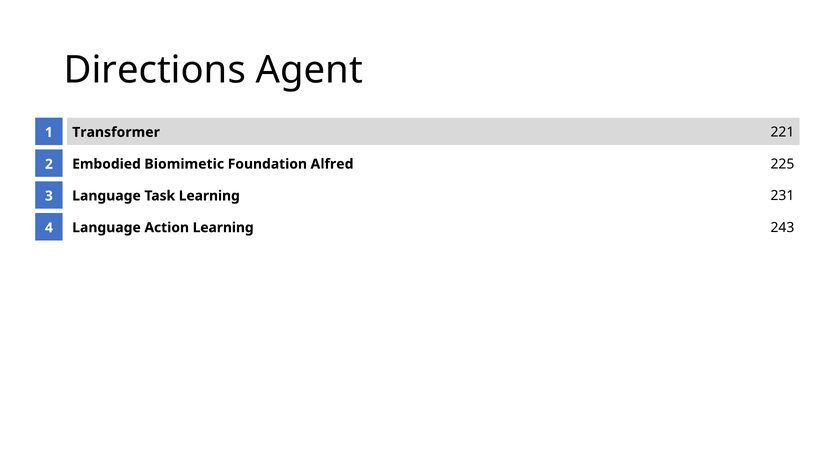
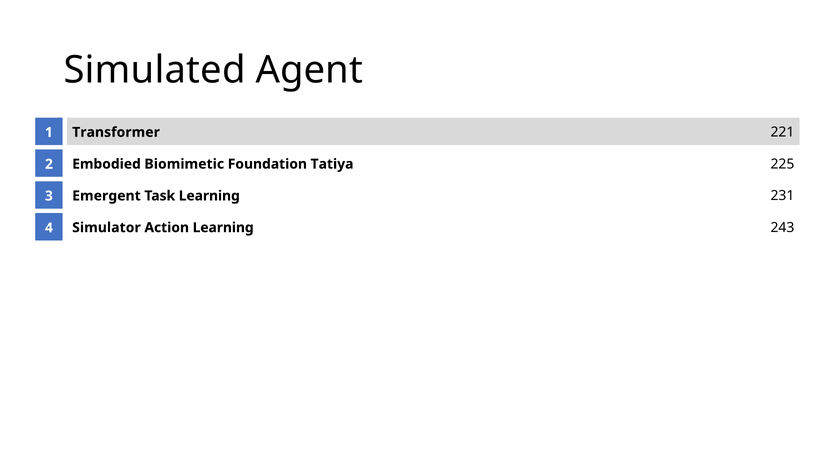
Directions: Directions -> Simulated
Alfred: Alfred -> Tatiya
Language at (106, 196): Language -> Emergent
Language at (106, 227): Language -> Simulator
